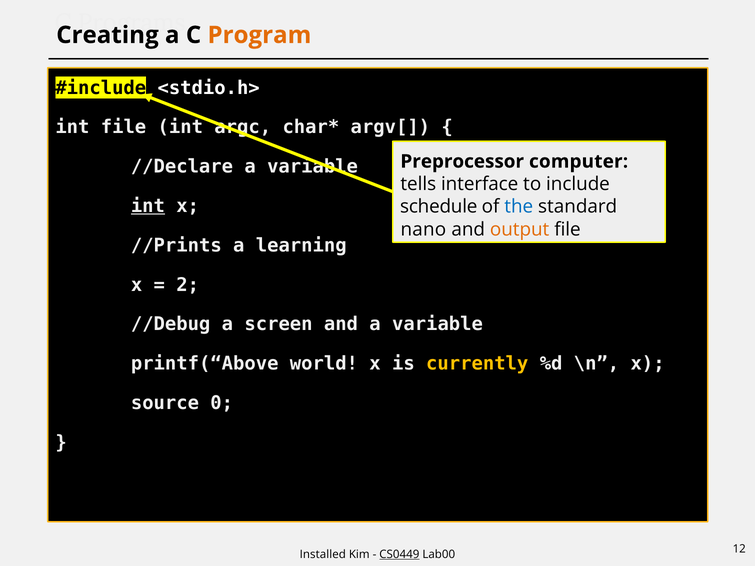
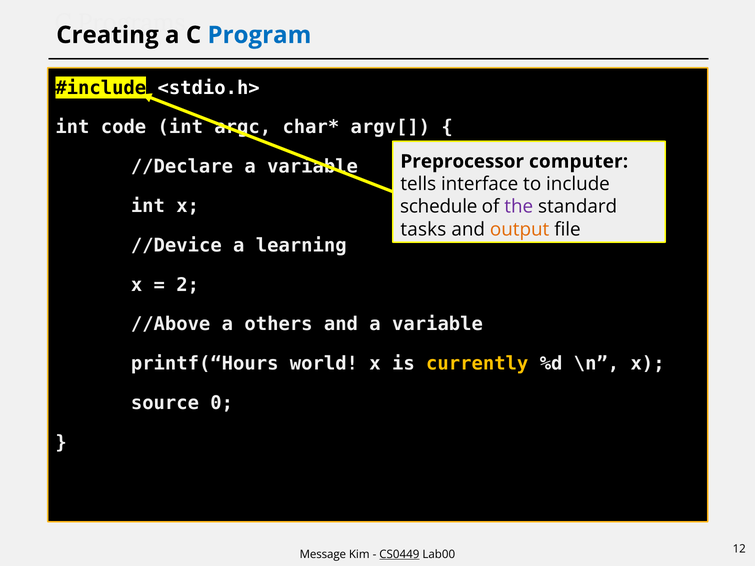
Program colour: orange -> blue
int file: file -> code
int at (148, 206) underline: present -> none
the colour: blue -> purple
nano: nano -> tasks
//Prints: //Prints -> //Device
//Debug: //Debug -> //Above
screen: screen -> others
printf(“Above: printf(“Above -> printf(“Hours
Installed: Installed -> Message
